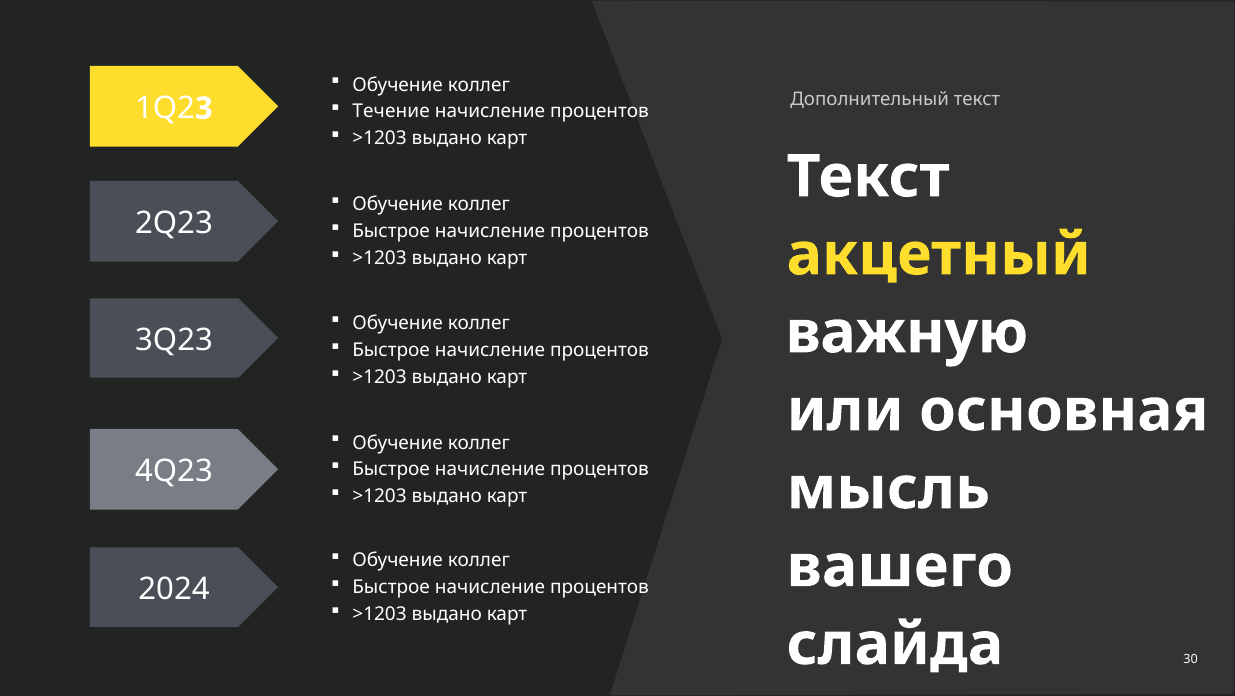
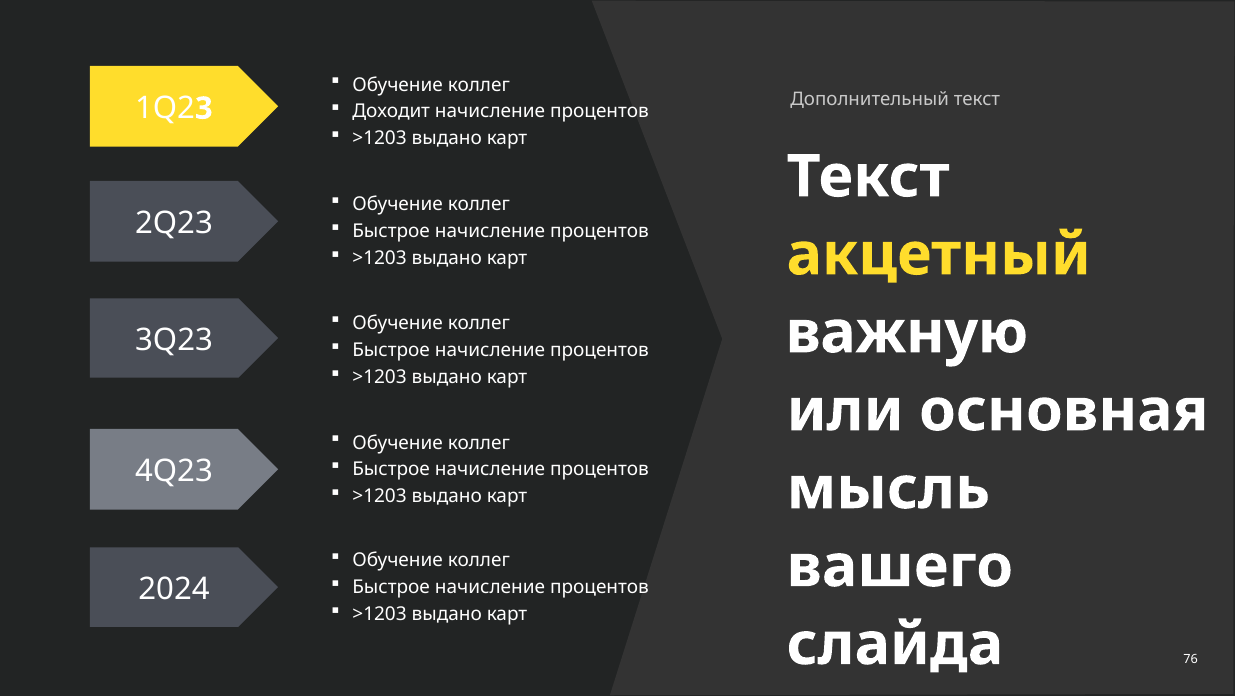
Течение: Течение -> Доходит
30: 30 -> 76
